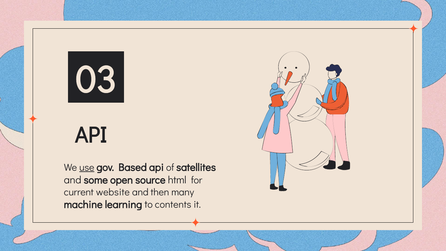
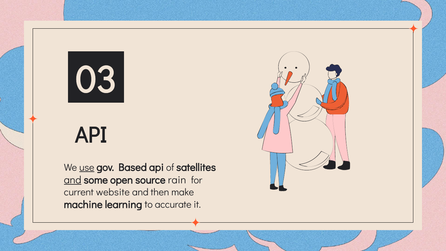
and at (73, 180) underline: none -> present
html: html -> rain
many: many -> make
contents: contents -> accurate
